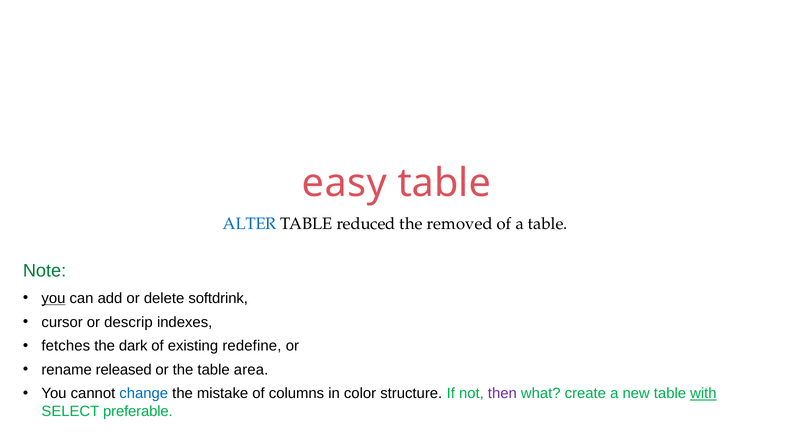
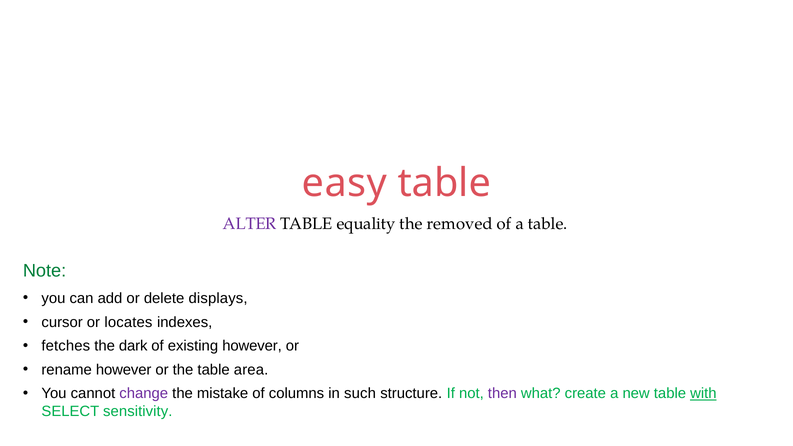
ALTER colour: blue -> purple
reduced: reduced -> equality
you at (53, 298) underline: present -> none
softdrink: softdrink -> displays
descrip: descrip -> locates
existing redefine: redefine -> however
rename released: released -> however
change colour: blue -> purple
color: color -> such
preferable: preferable -> sensitivity
